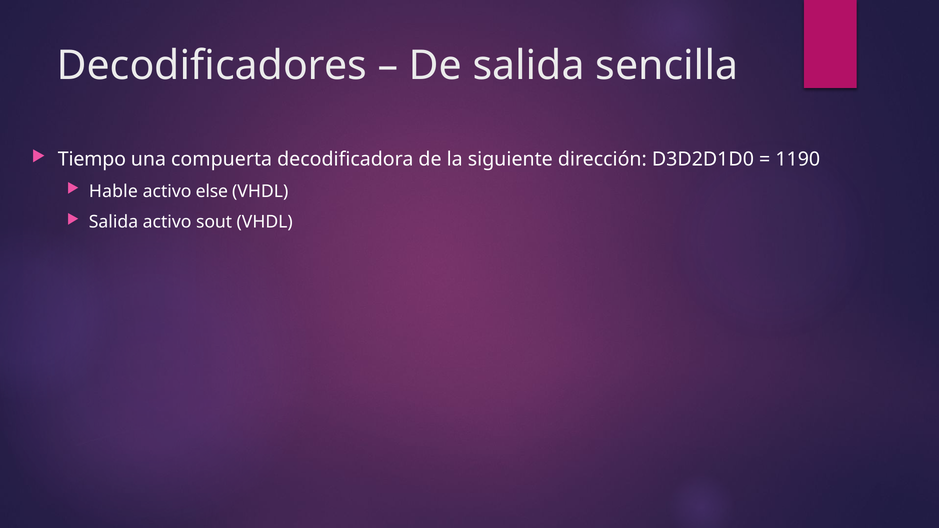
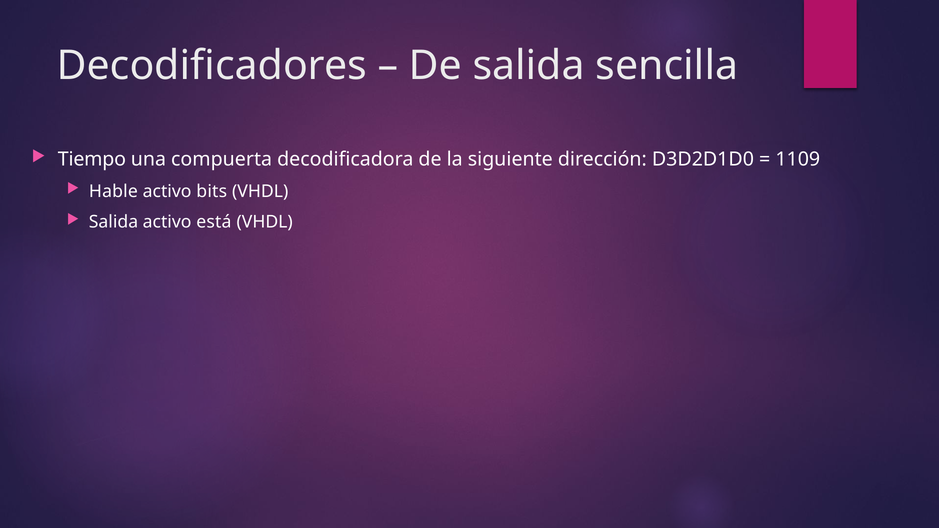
1190: 1190 -> 1109
else: else -> bits
sout: sout -> está
